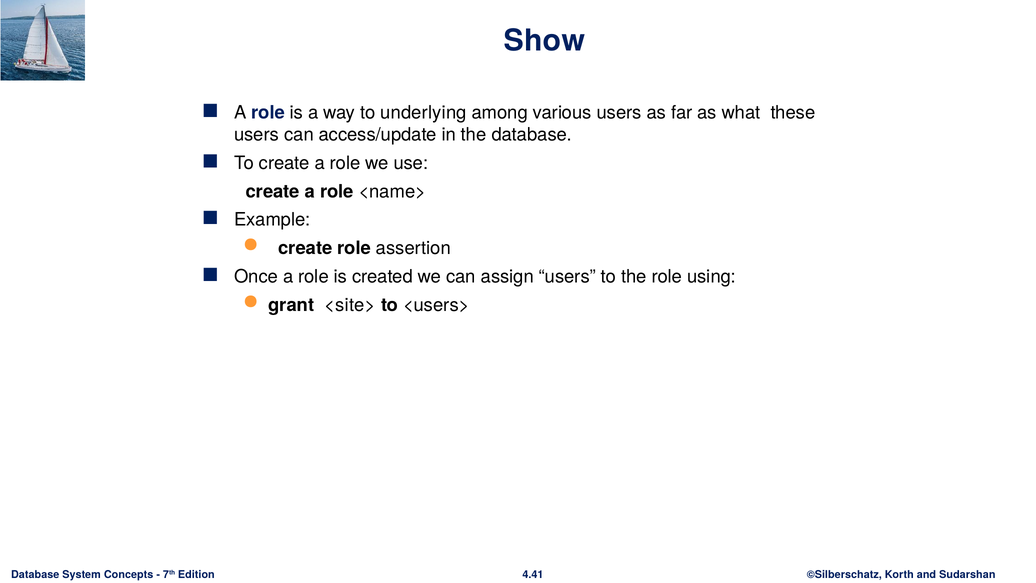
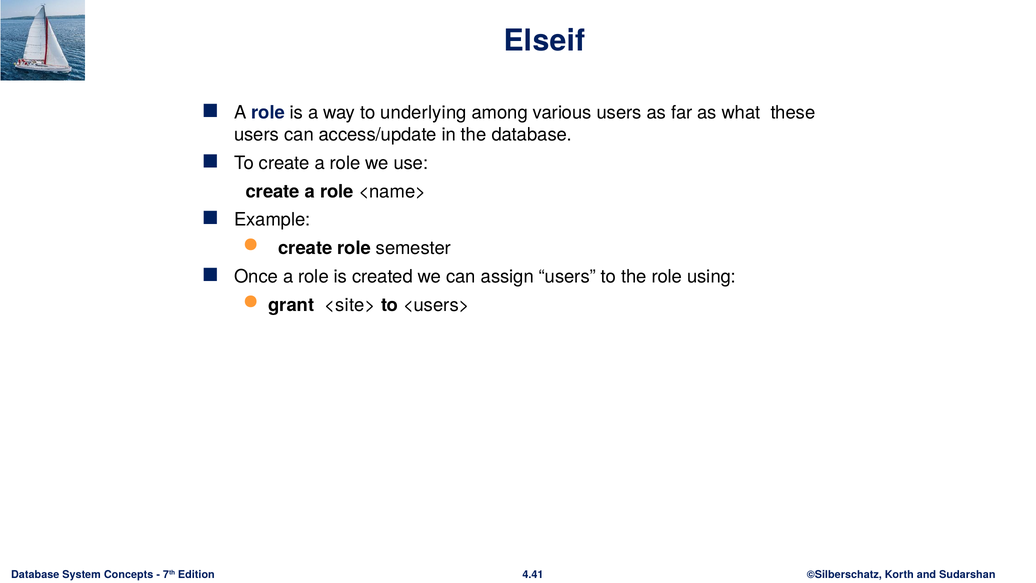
Show: Show -> Elseif
assertion: assertion -> semester
